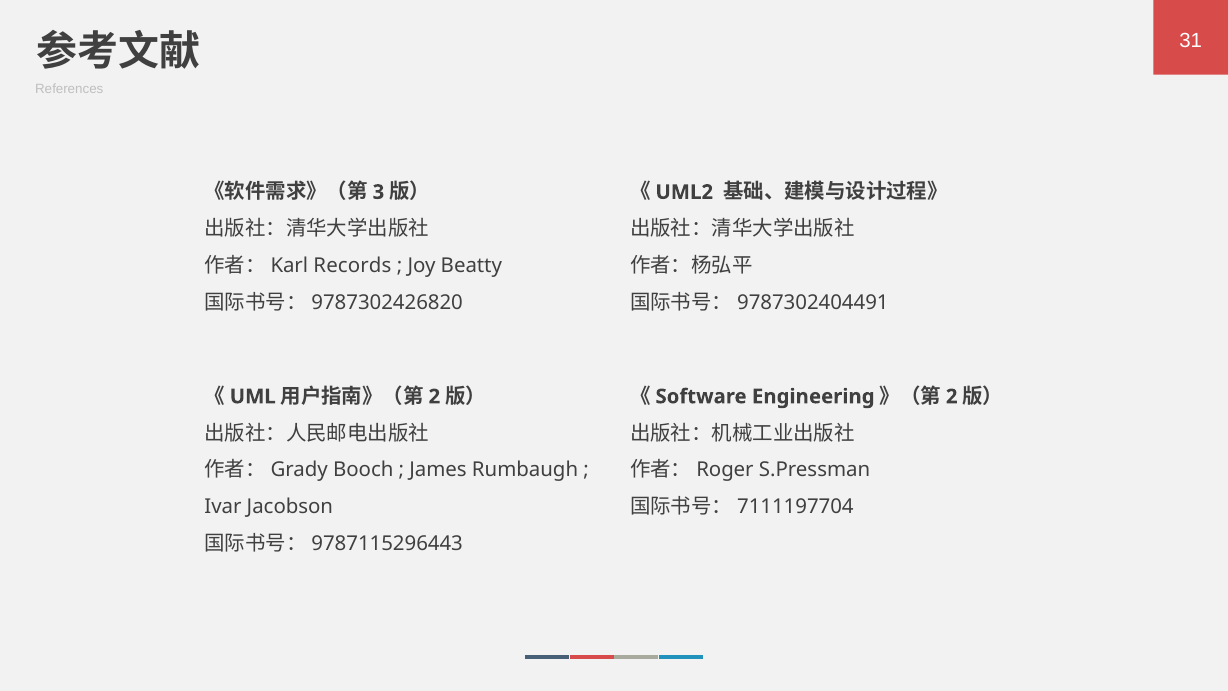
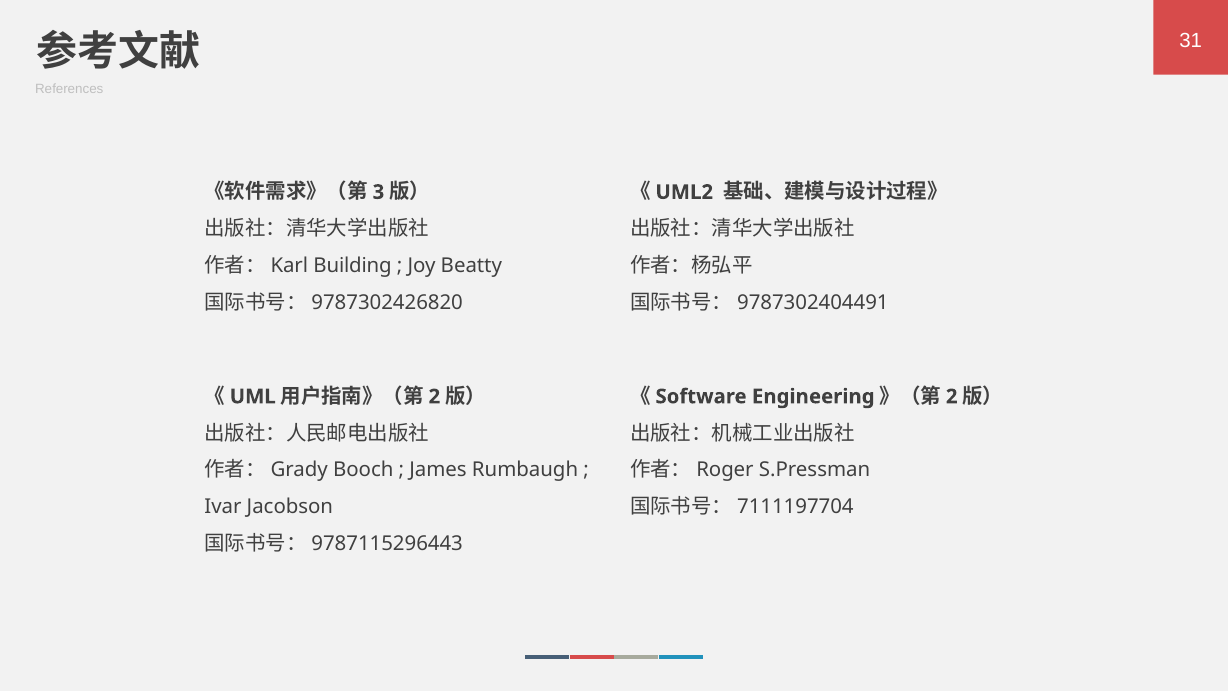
Records: Records -> Building
